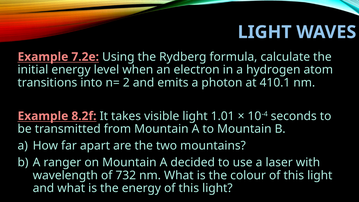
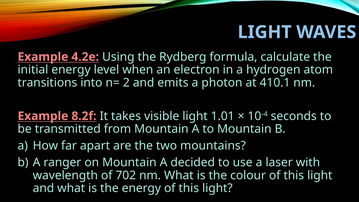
7.2e: 7.2e -> 4.2e
732: 732 -> 702
